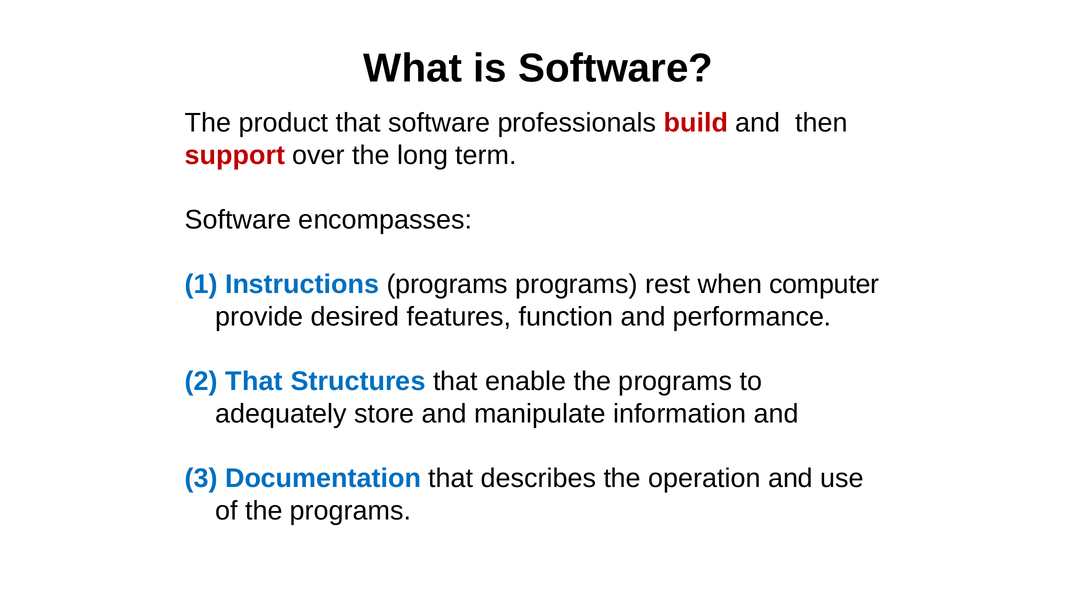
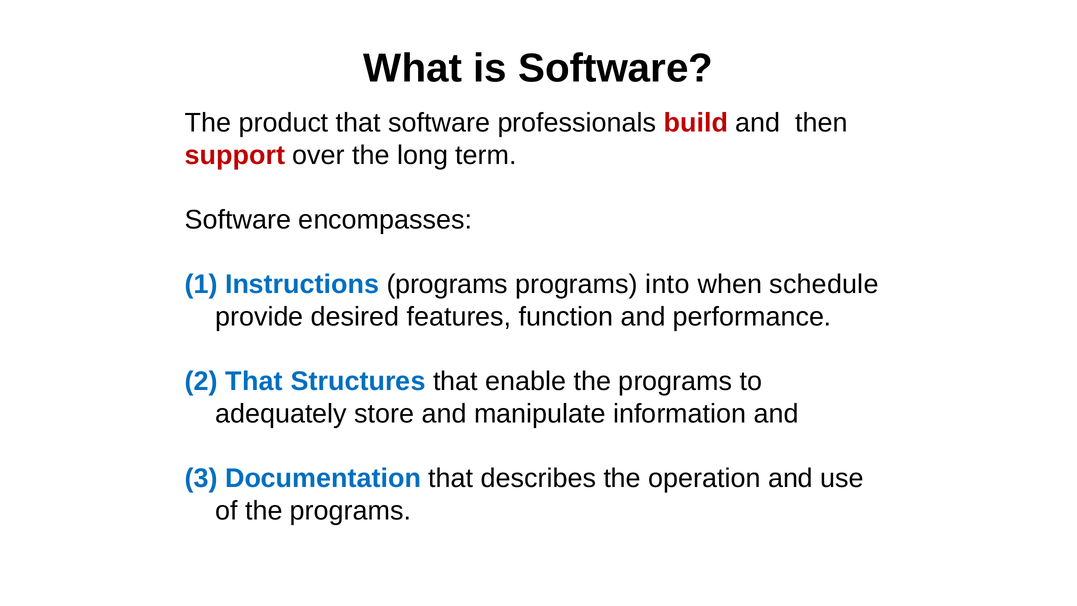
rest: rest -> into
computer: computer -> schedule
